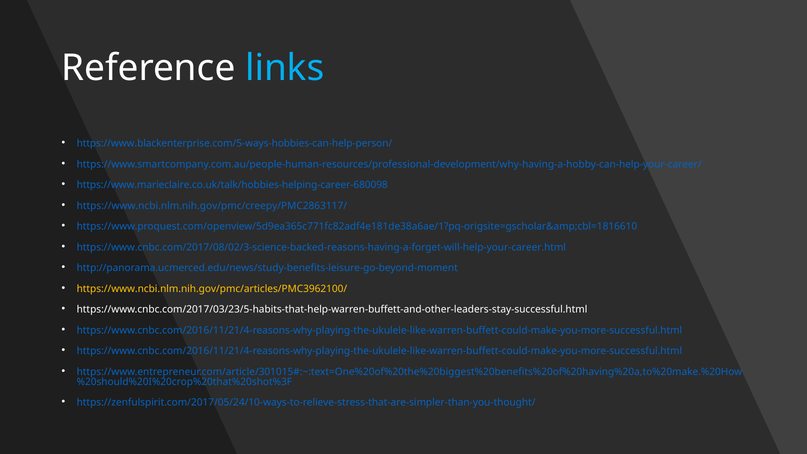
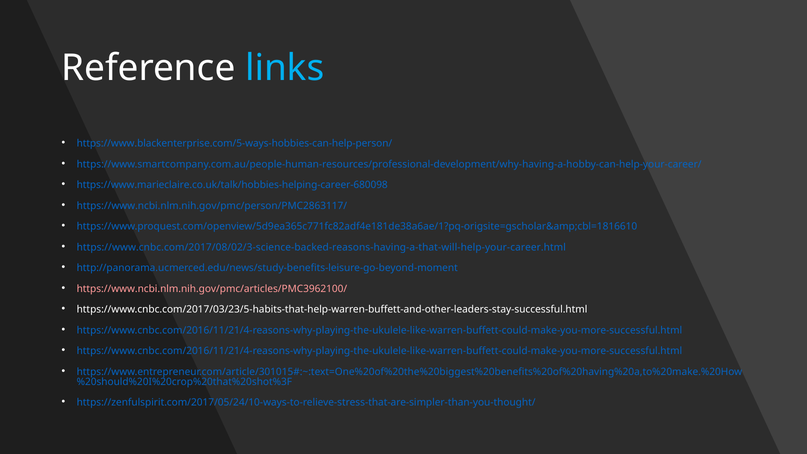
https://www.ncbi.nlm.nih.gov/pmc/creepy/PMC2863117/: https://www.ncbi.nlm.nih.gov/pmc/creepy/PMC2863117/ -> https://www.ncbi.nlm.nih.gov/pmc/person/PMC2863117/
https://www.cnbc.com/2017/08/02/3-science-backed-reasons-having-a-forget-will-help-your-career.html: https://www.cnbc.com/2017/08/02/3-science-backed-reasons-having-a-forget-will-help-your-career.html -> https://www.cnbc.com/2017/08/02/3-science-backed-reasons-having-a-that-will-help-your-career.html
https://www.ncbi.nlm.nih.gov/pmc/articles/PMC3962100/ colour: yellow -> pink
